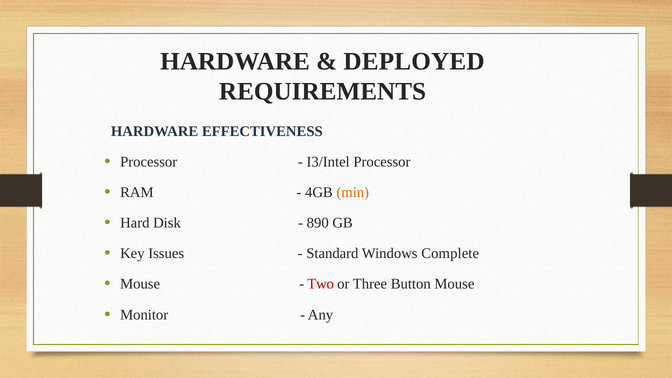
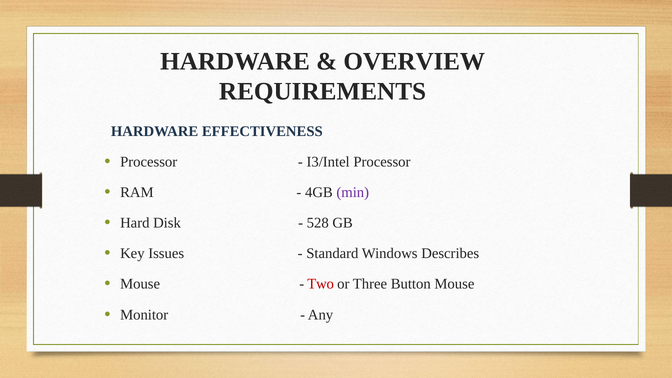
DEPLOYED: DEPLOYED -> OVERVIEW
min colour: orange -> purple
890: 890 -> 528
Complete: Complete -> Describes
